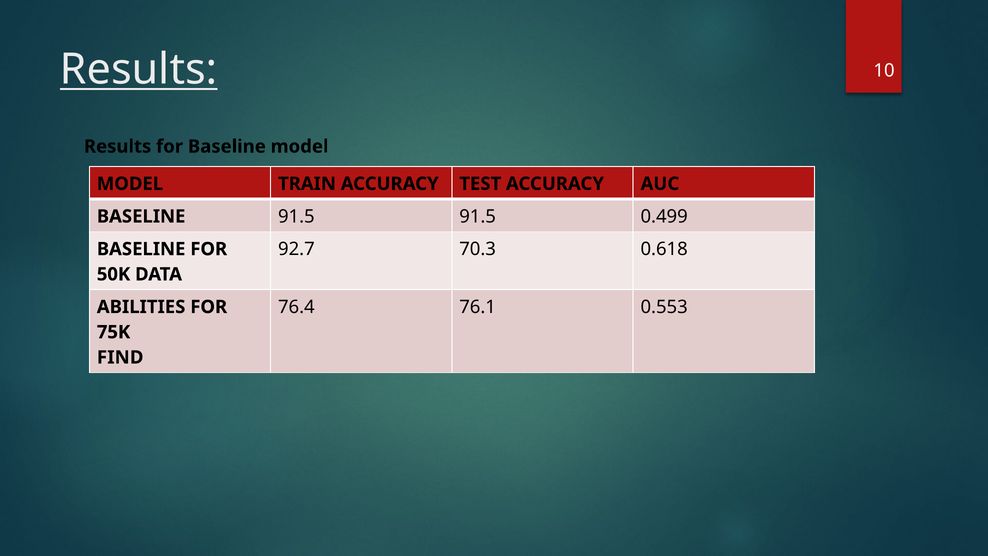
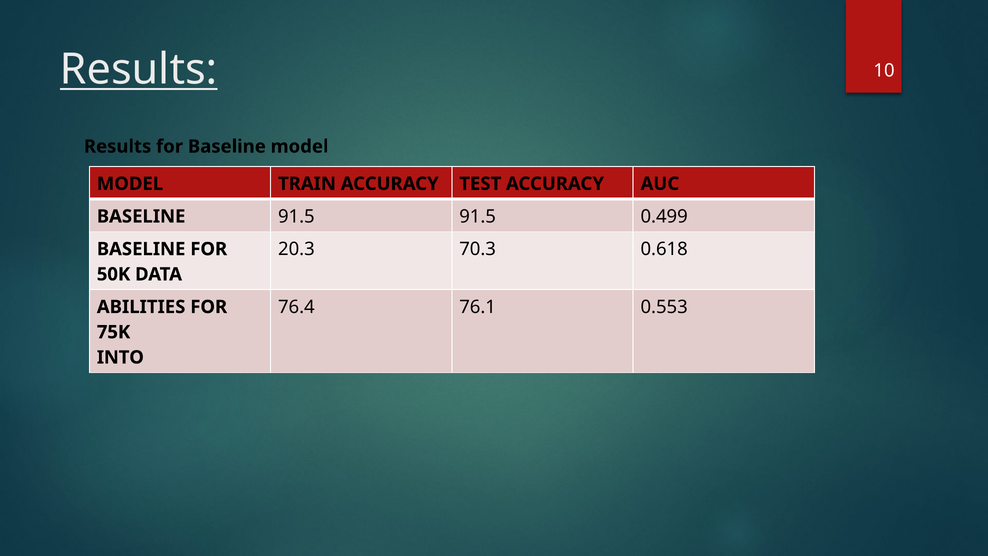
92.7: 92.7 -> 20.3
FIND: FIND -> INTO
